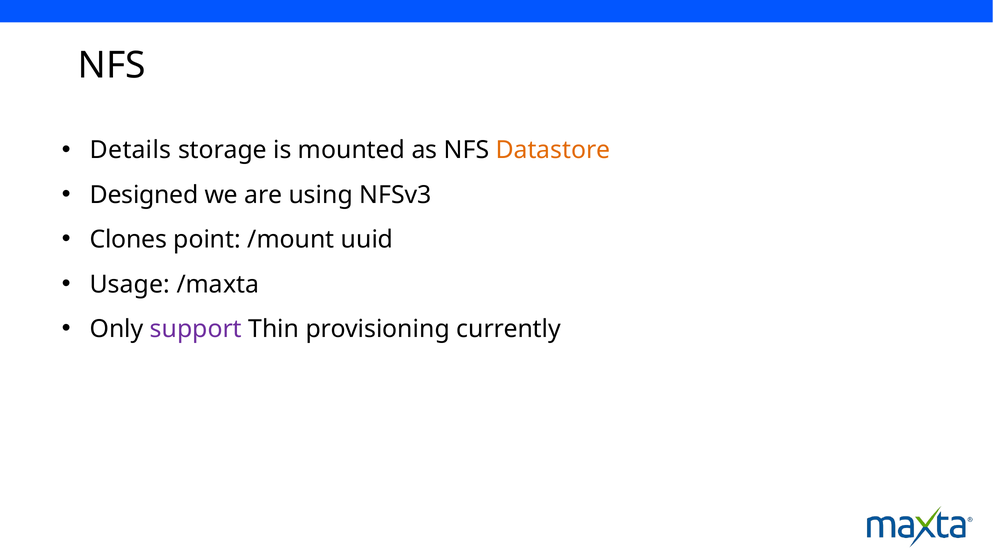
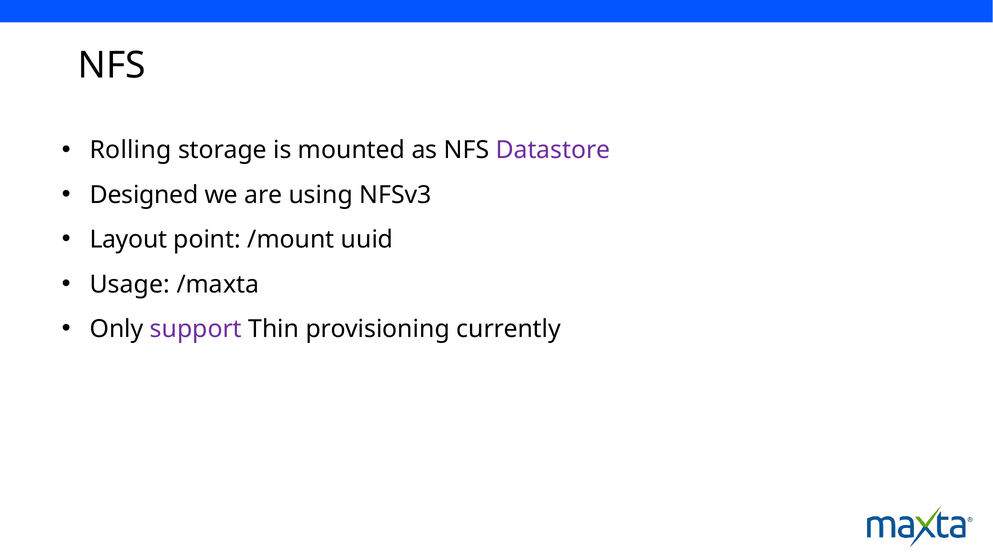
Details: Details -> Rolling
Datastore colour: orange -> purple
Clones: Clones -> Layout
